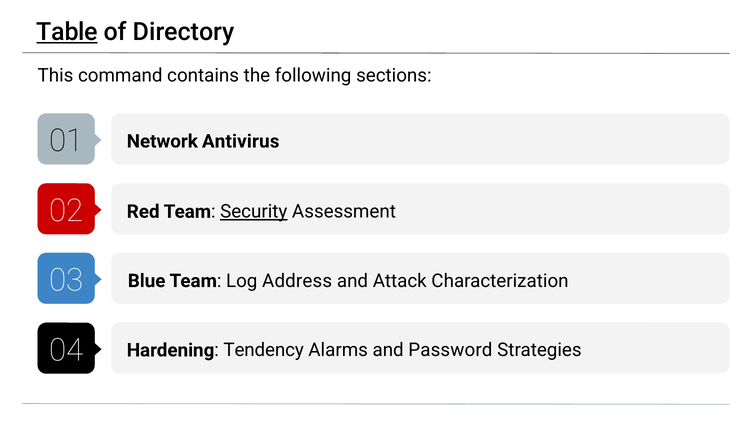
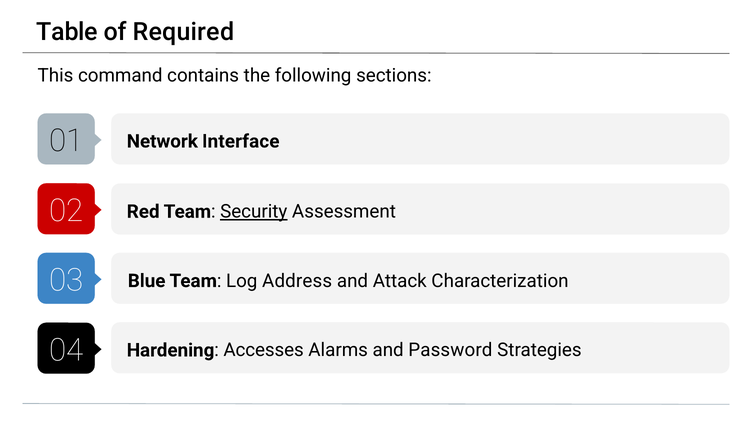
Table underline: present -> none
Directory: Directory -> Required
Antivirus: Antivirus -> Interface
Tendency: Tendency -> Accesses
